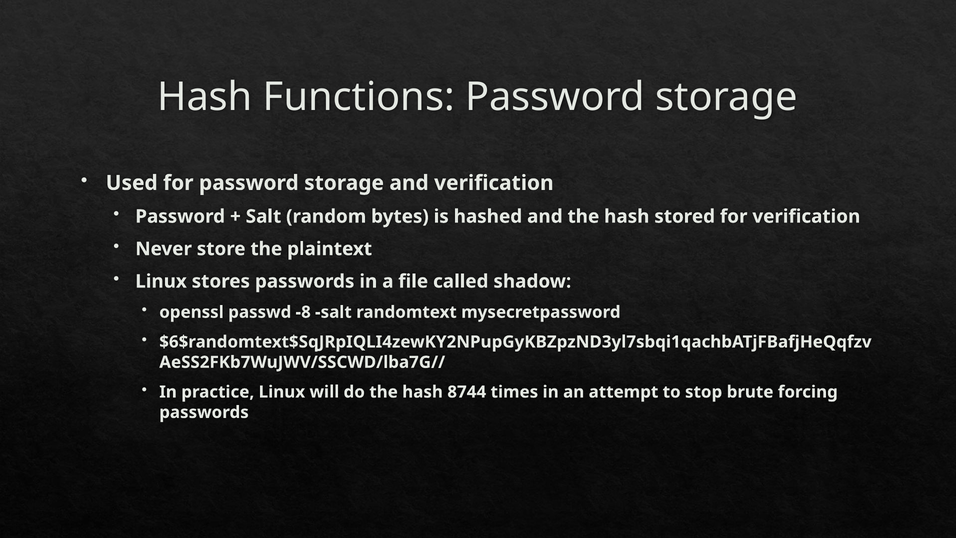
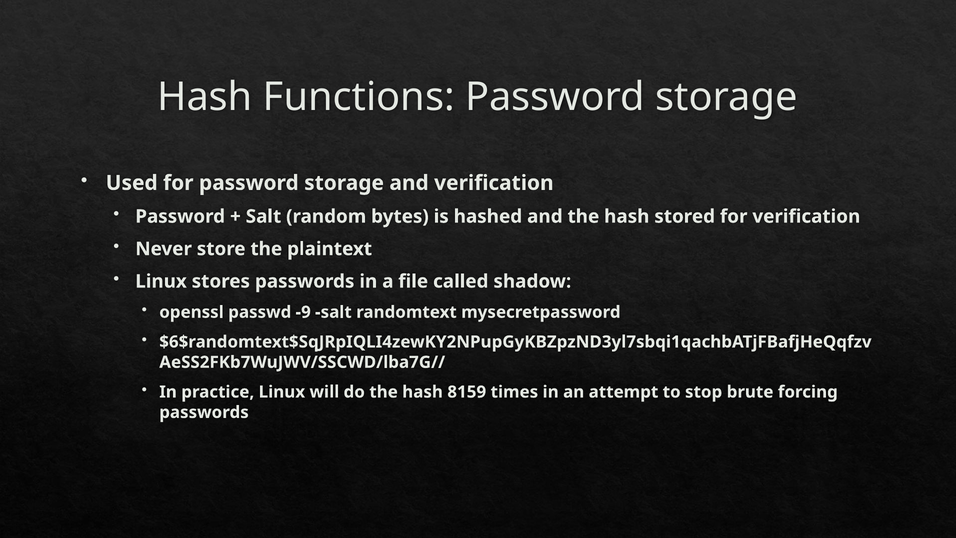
-8: -8 -> -9
8744: 8744 -> 8159
